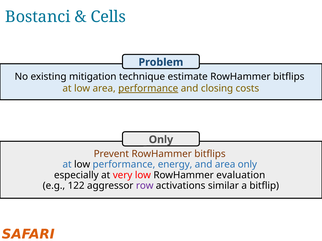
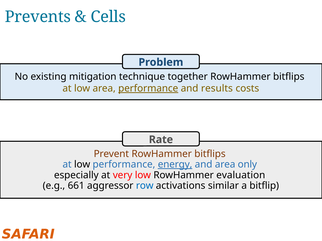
Bostanci: Bostanci -> Prevents
estimate: estimate -> together
closing: closing -> results
Only at (161, 140): Only -> Rate
energy underline: none -> present
122: 122 -> 661
row colour: purple -> blue
